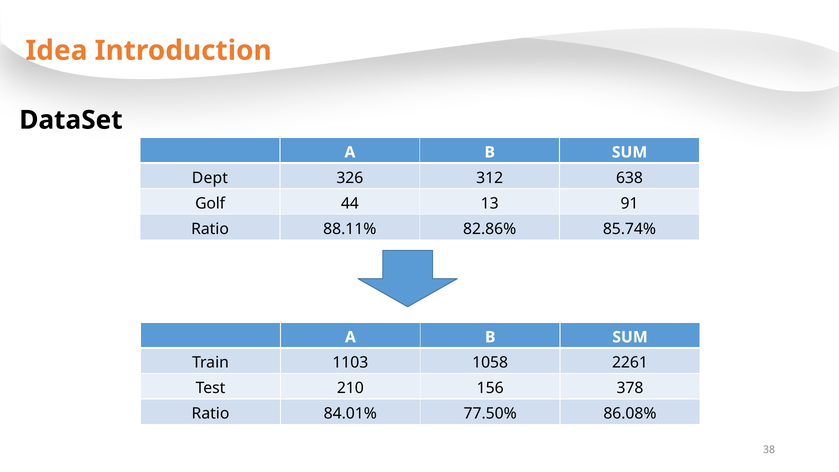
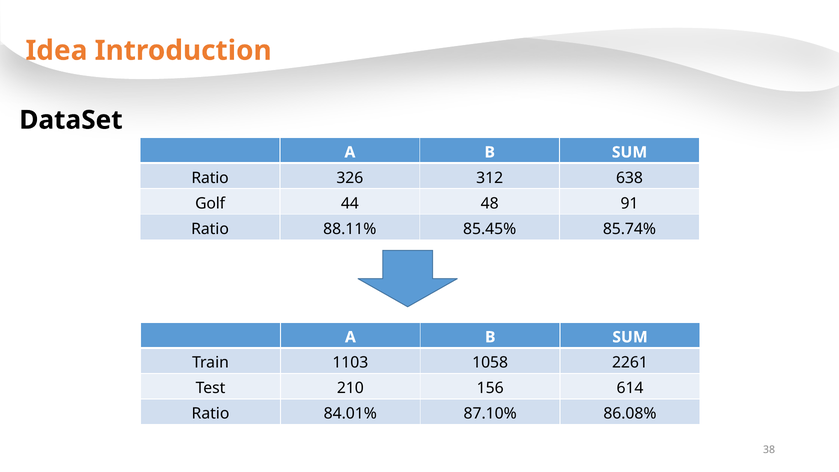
Dept at (210, 178): Dept -> Ratio
13: 13 -> 48
82.86%: 82.86% -> 85.45%
378: 378 -> 614
77.50%: 77.50% -> 87.10%
